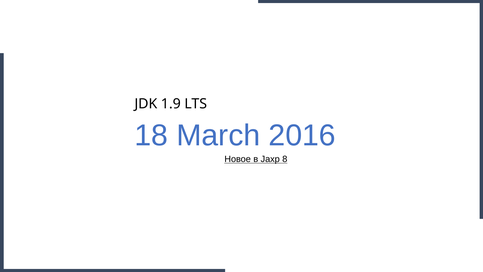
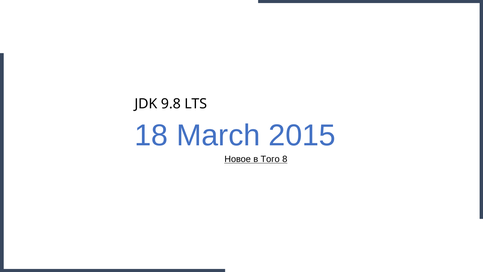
1.9: 1.9 -> 9.8
2016: 2016 -> 2015
Jaxp: Jaxp -> Того
